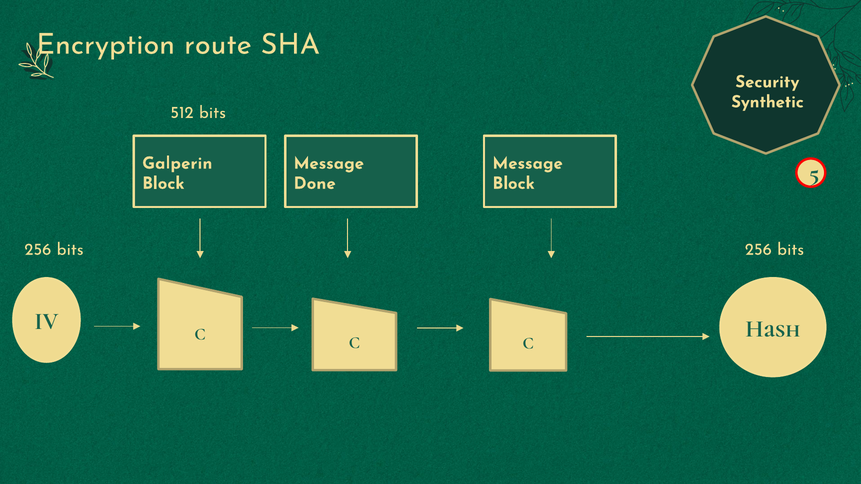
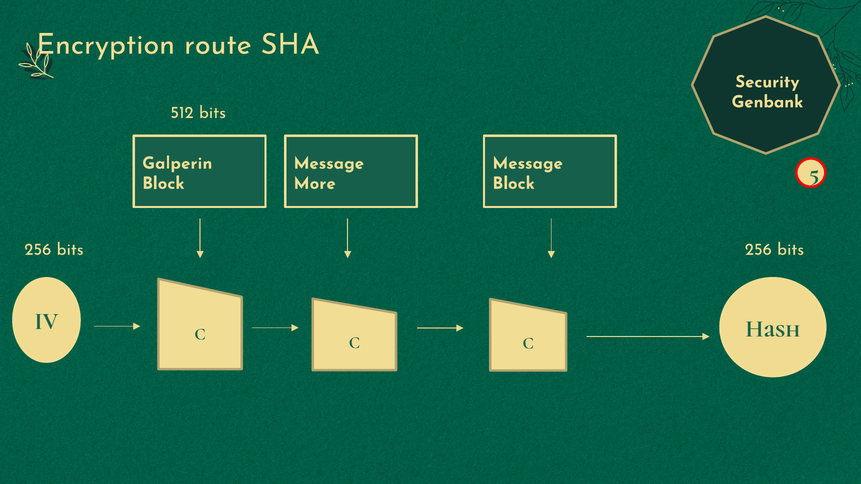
Synthetic: Synthetic -> Genbank
Done: Done -> More
